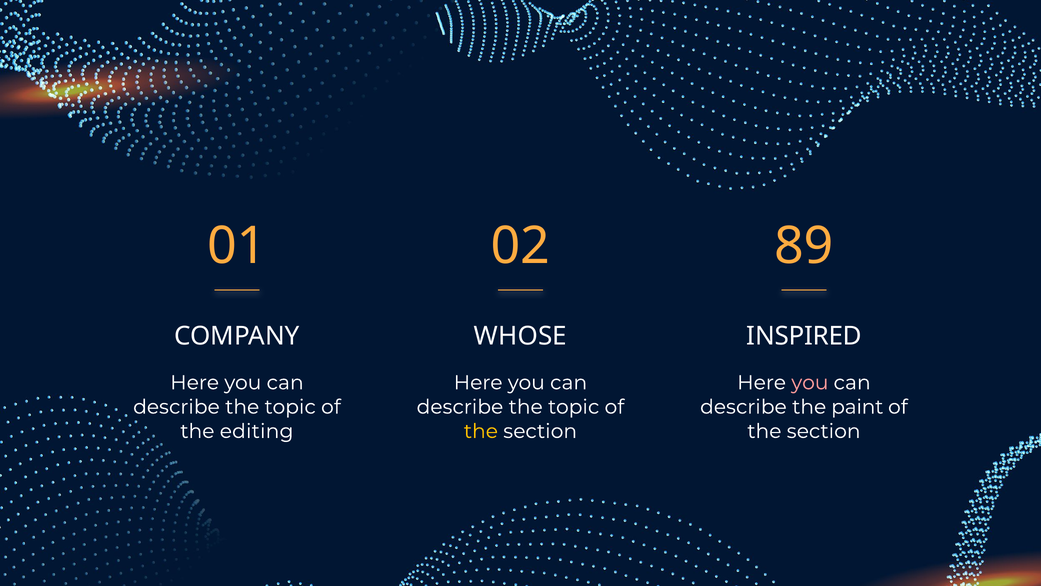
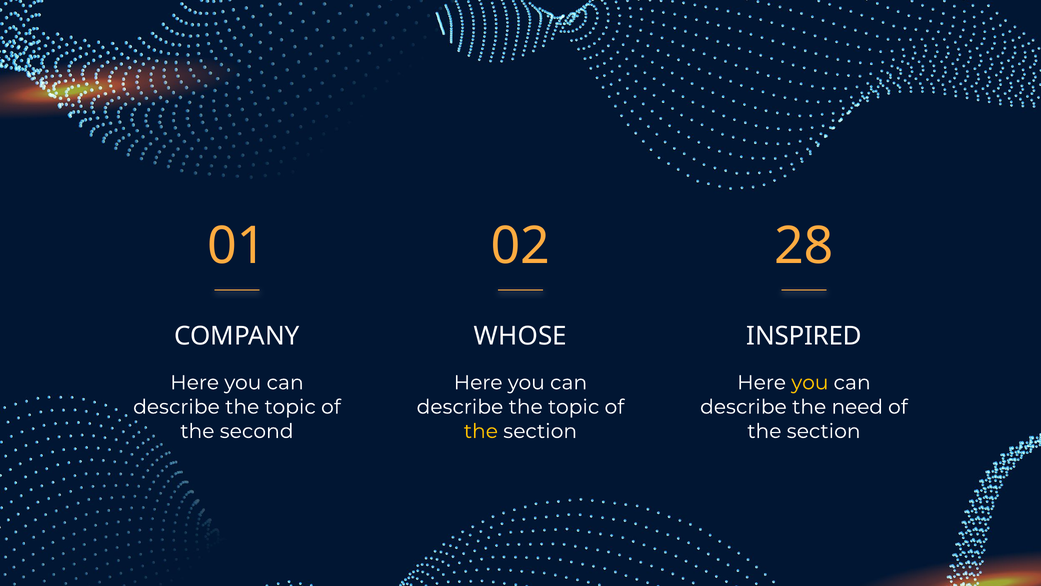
89: 89 -> 28
you at (810, 382) colour: pink -> yellow
paint: paint -> need
editing: editing -> second
